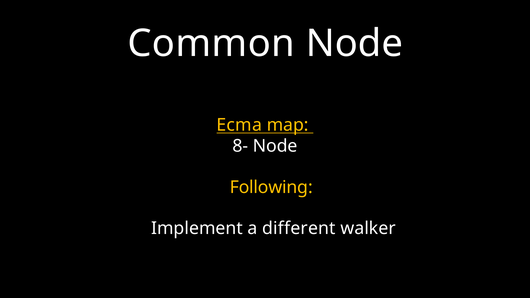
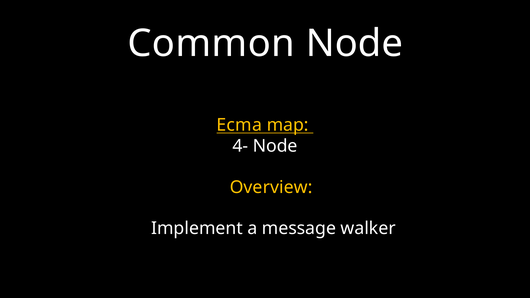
8-: 8- -> 4-
Following: Following -> Overview
different: different -> message
